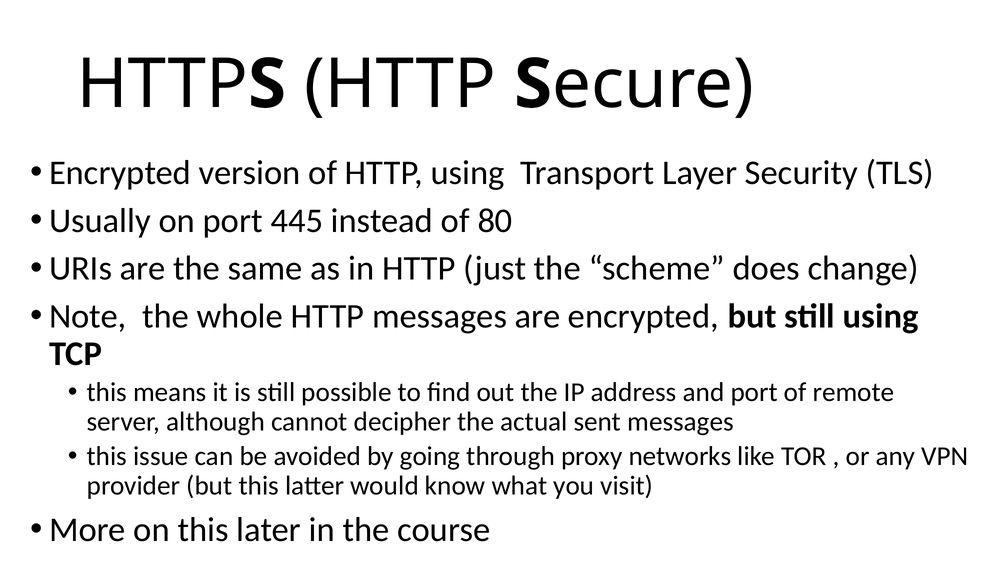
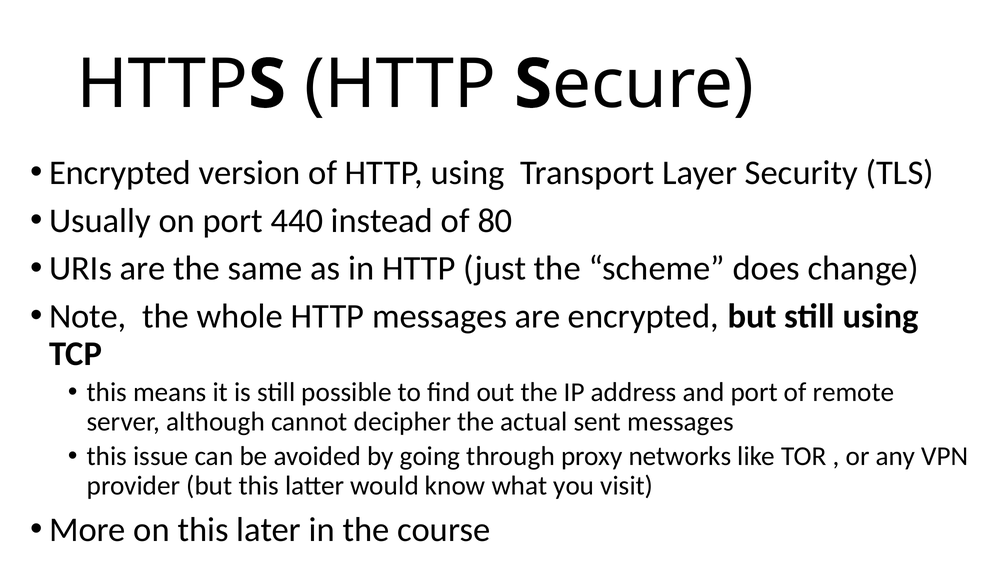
445: 445 -> 440
